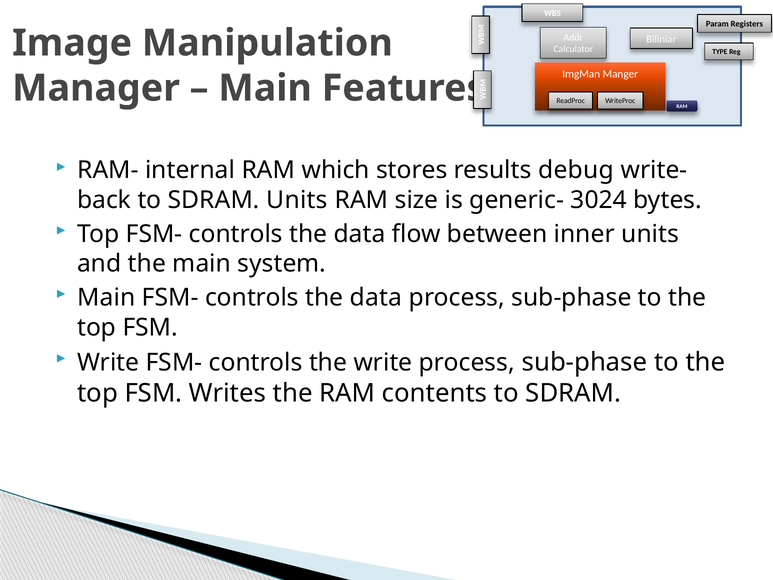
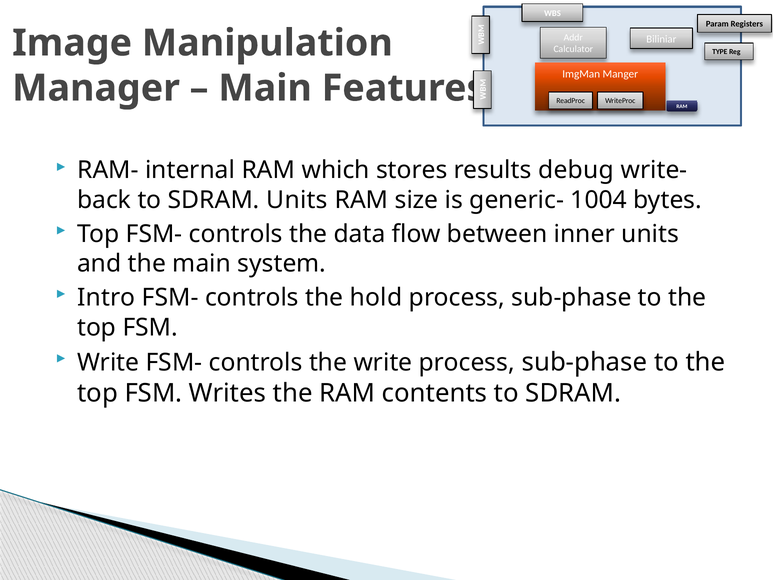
3024: 3024 -> 1004
Main at (106, 298): Main -> Intro
data at (376, 298): data -> hold
